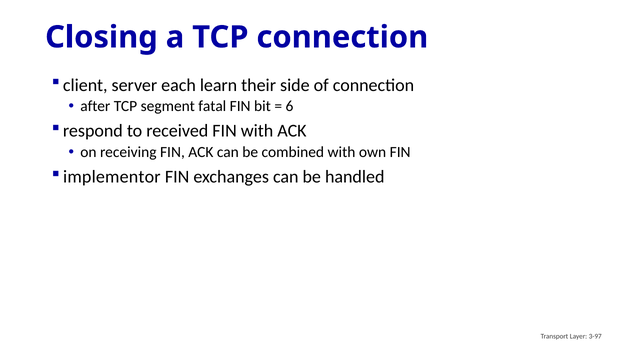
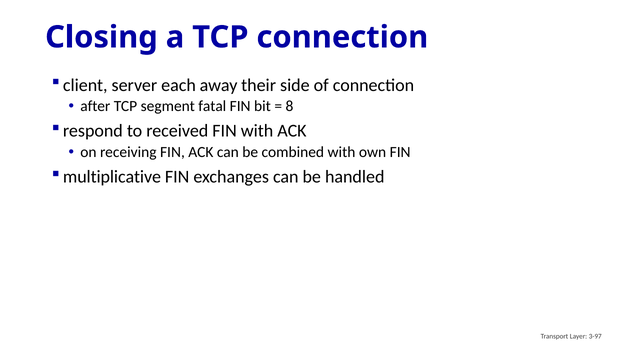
learn: learn -> away
6: 6 -> 8
implementor: implementor -> multiplicative
